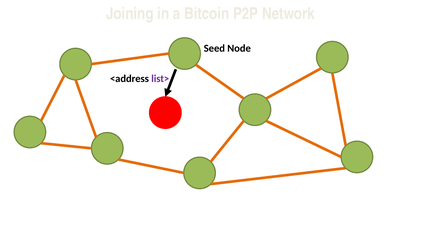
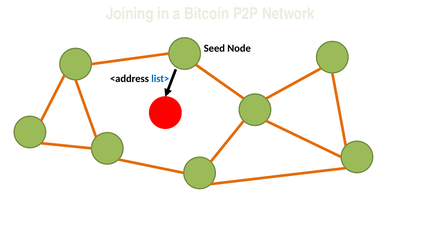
list> colour: purple -> blue
